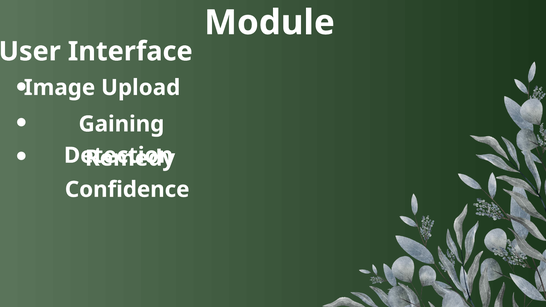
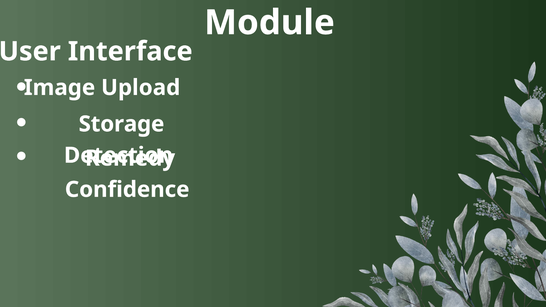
Gaining: Gaining -> Storage
